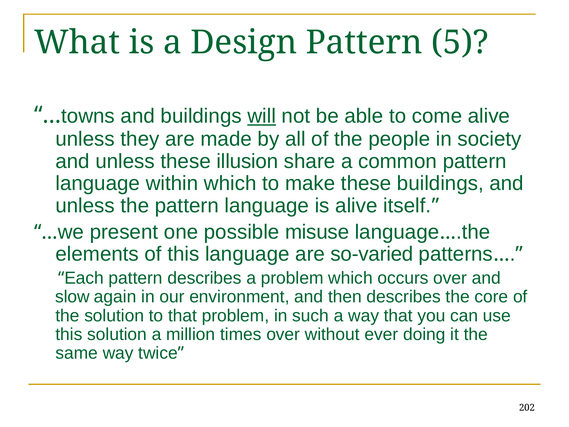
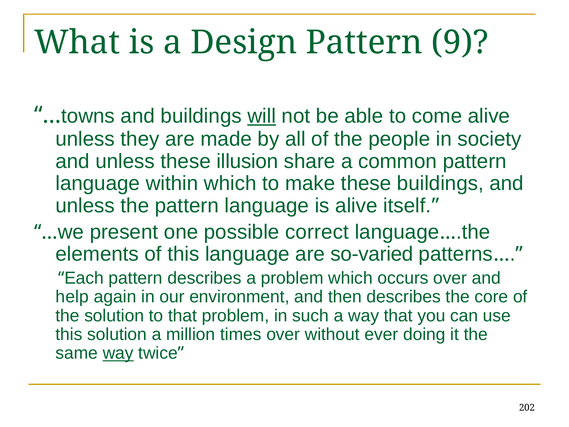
5: 5 -> 9
misuse: misuse -> correct
slow: slow -> help
way at (118, 353) underline: none -> present
